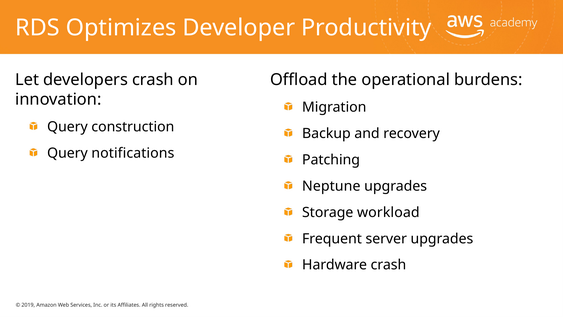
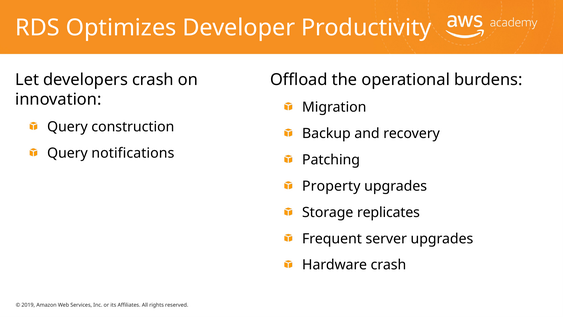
Neptune: Neptune -> Property
workload: workload -> replicates
